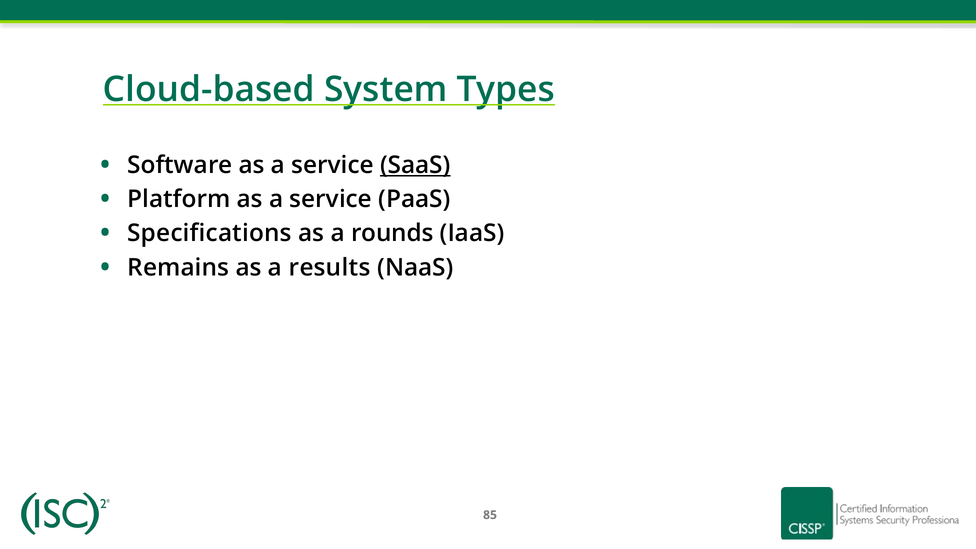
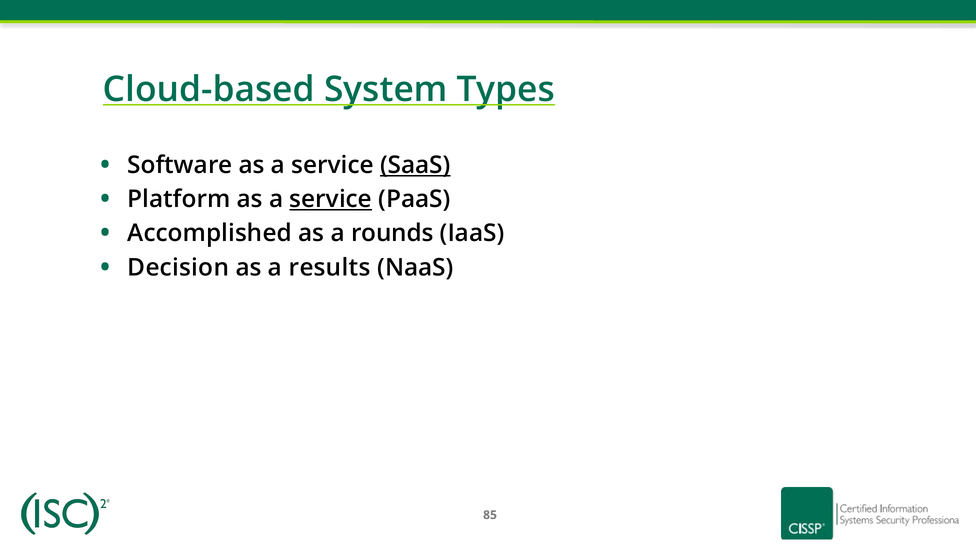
service at (331, 199) underline: none -> present
Specifications: Specifications -> Accomplished
Remains: Remains -> Decision
